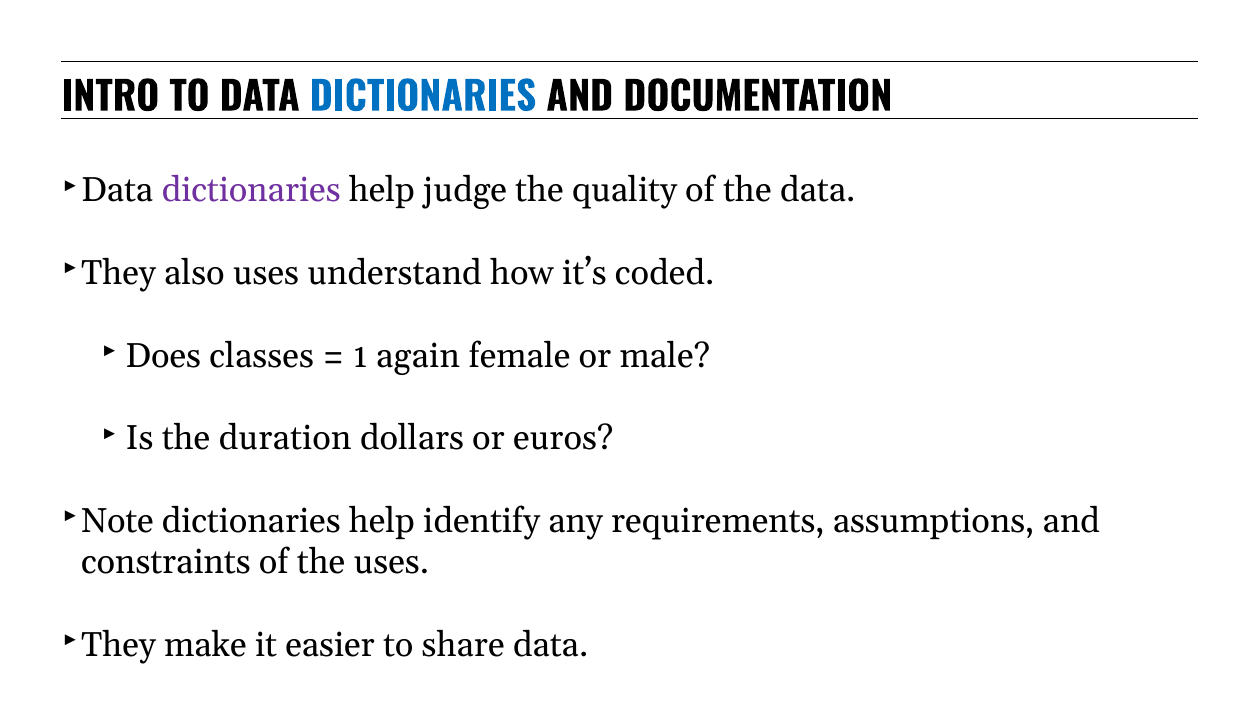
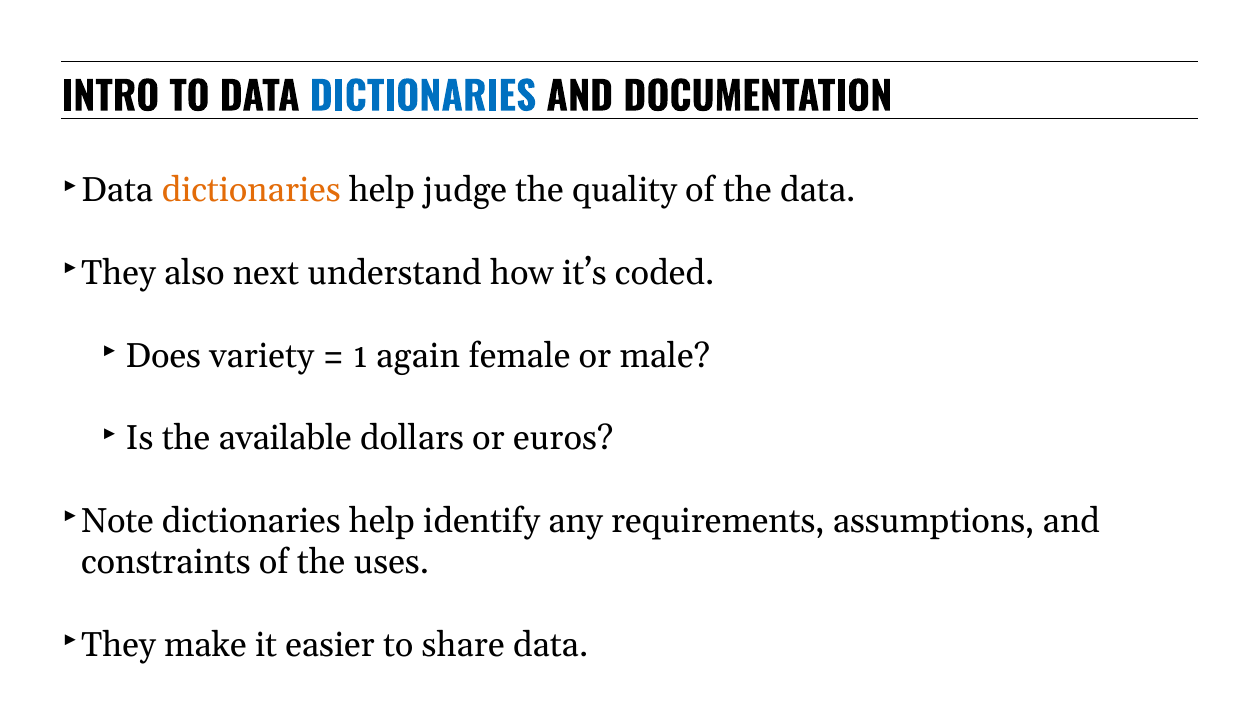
dictionaries at (251, 190) colour: purple -> orange
also uses: uses -> next
classes: classes -> variety
duration: duration -> available
